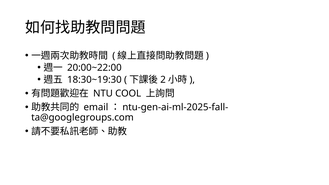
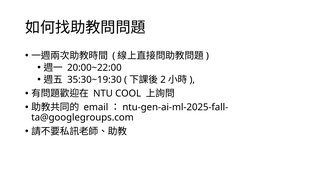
18:30~19:30: 18:30~19:30 -> 35:30~19:30
